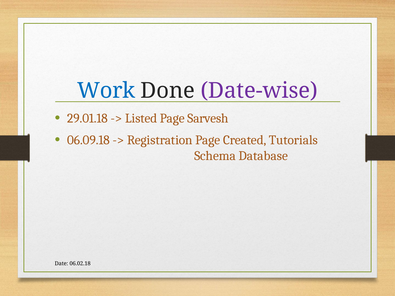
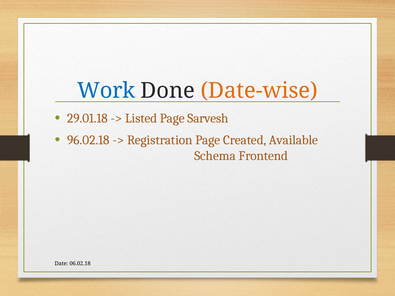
Date-wise colour: purple -> orange
06.09.18: 06.09.18 -> 96.02.18
Tutorials: Tutorials -> Available
Database: Database -> Frontend
